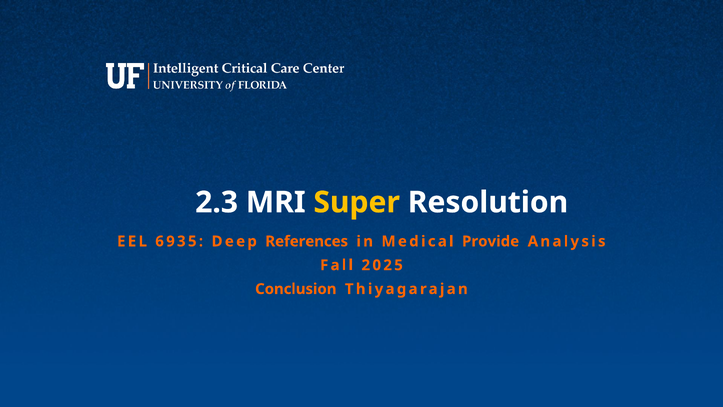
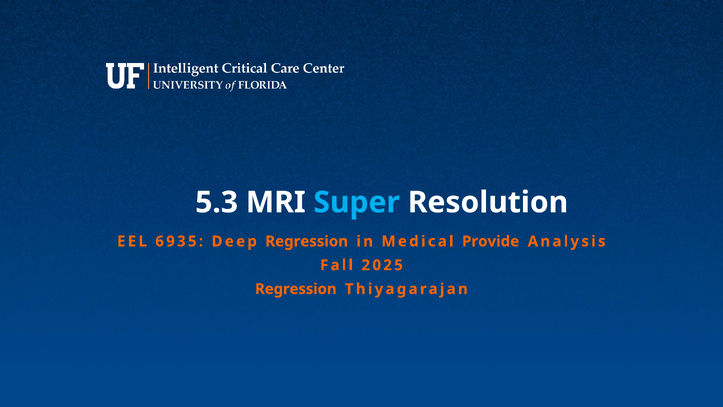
2.3: 2.3 -> 5.3
Super colour: yellow -> light blue
Deep References: References -> Regression
Conclusion at (296, 289): Conclusion -> Regression
